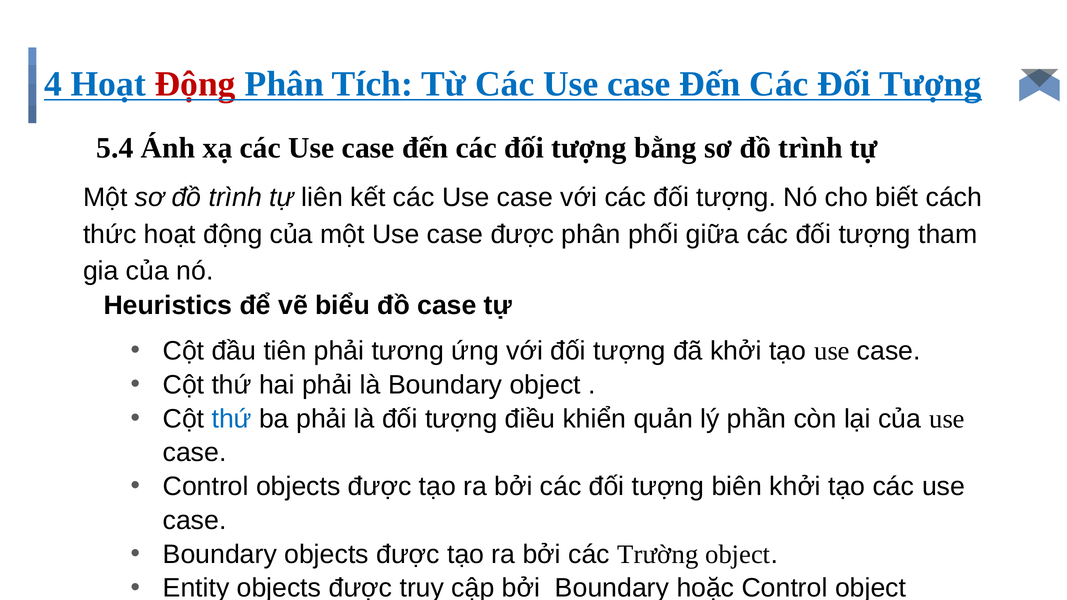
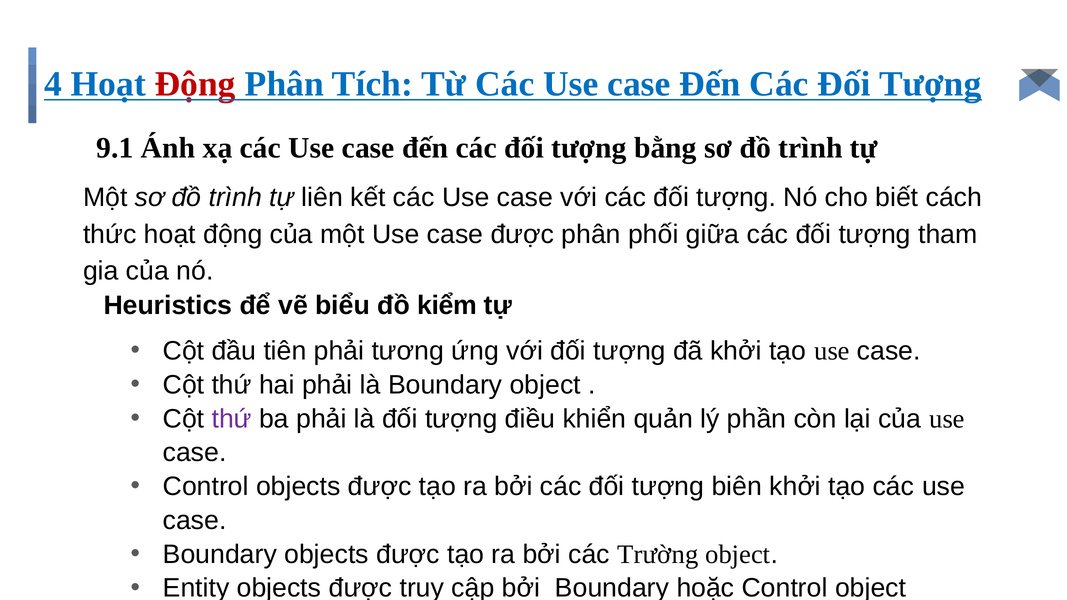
5.4: 5.4 -> 9.1
đồ case: case -> kiểm
thứ at (232, 419) colour: blue -> purple
